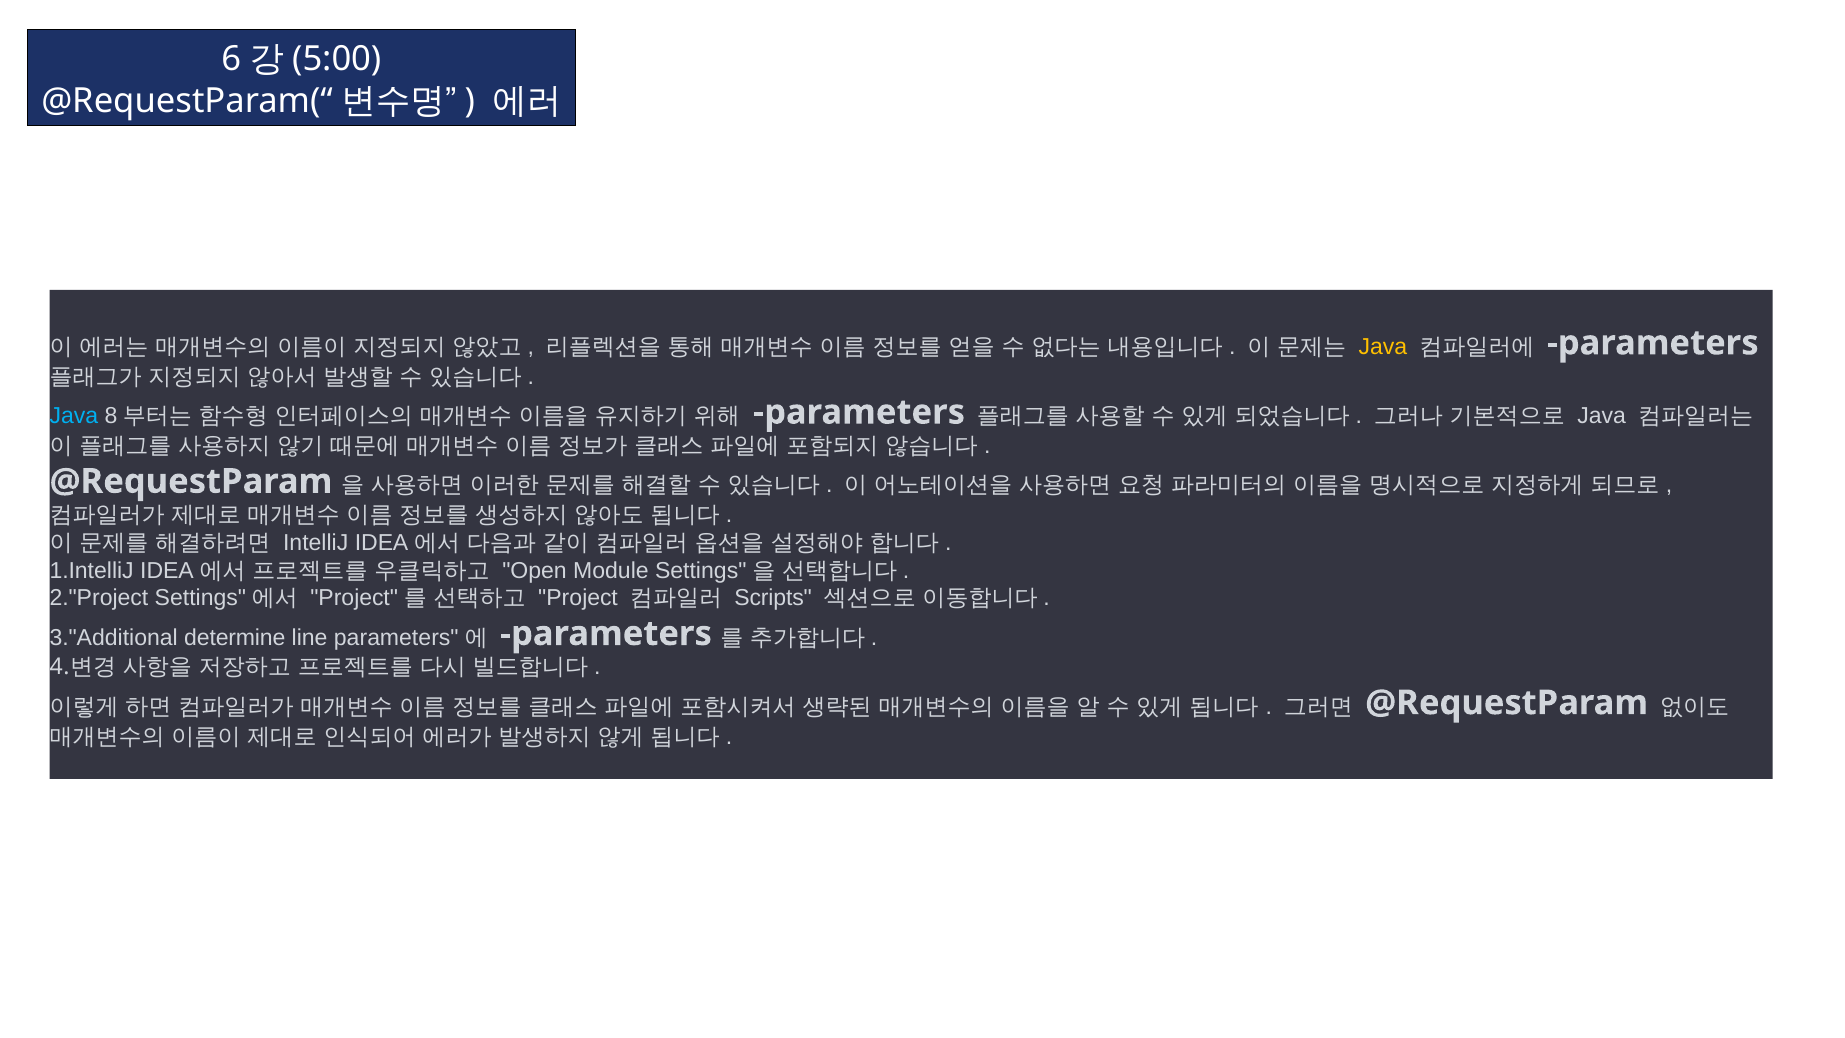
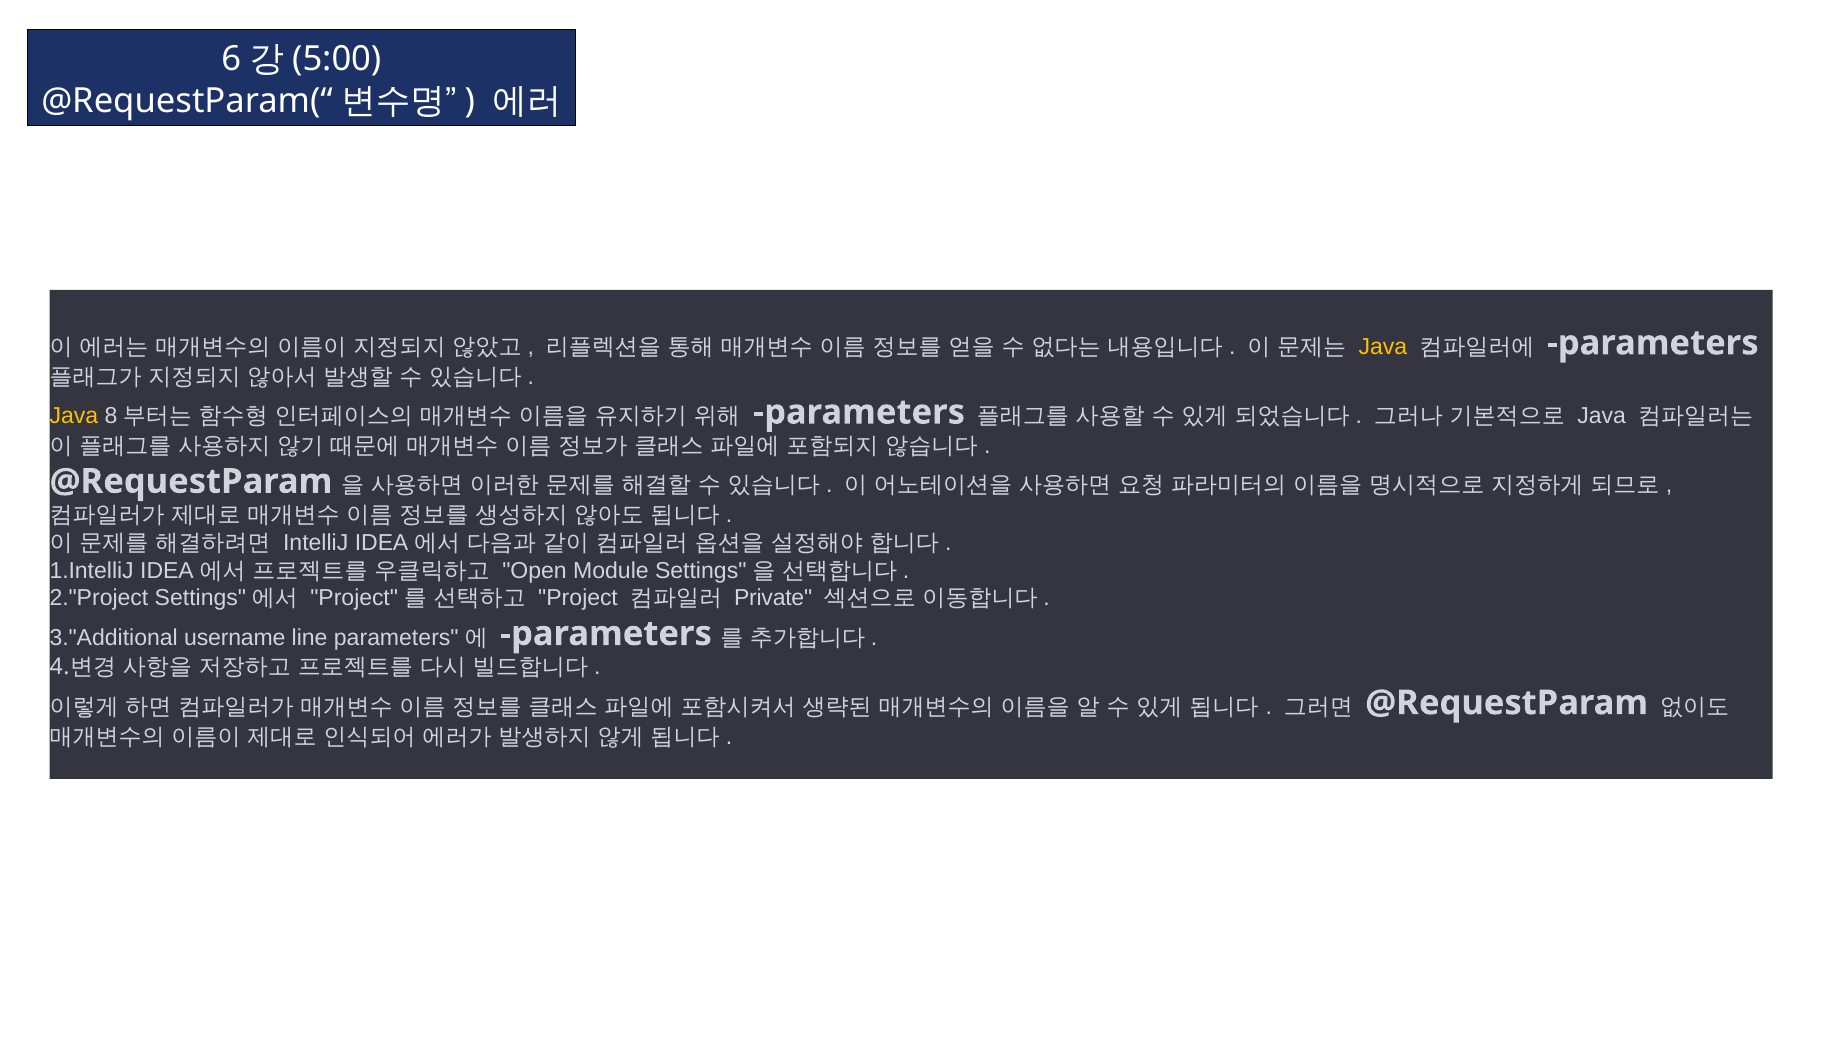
Java at (74, 416) colour: light blue -> yellow
Scripts: Scripts -> Private
determine: determine -> username
